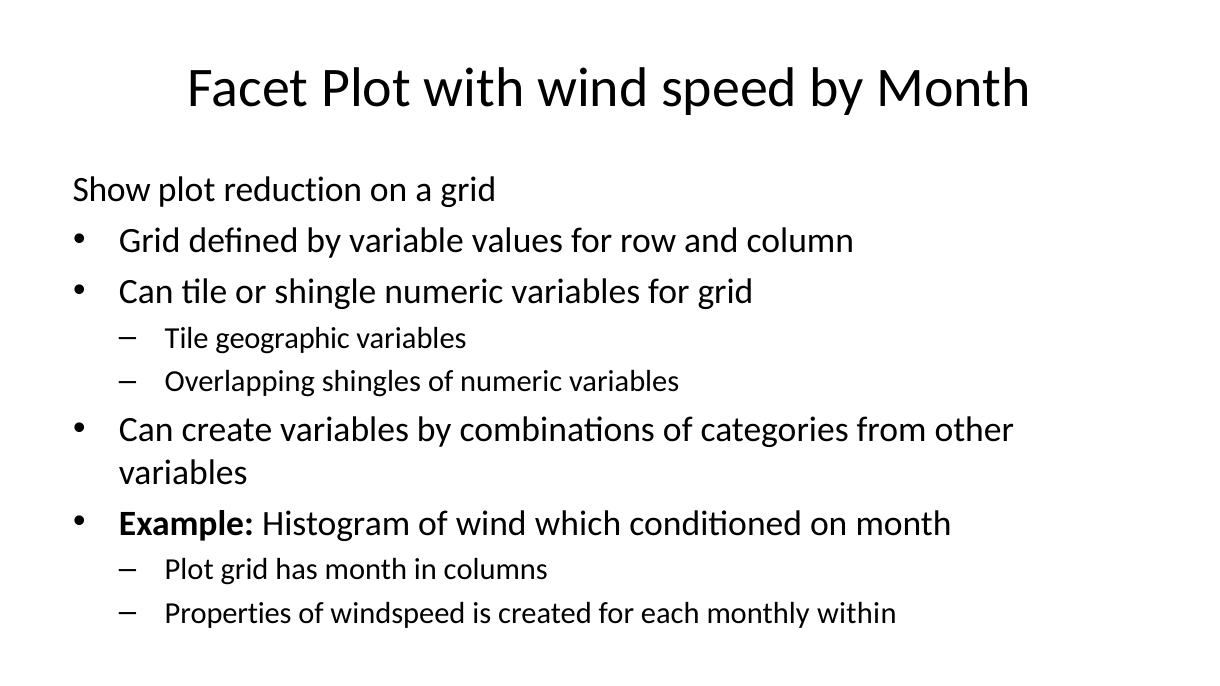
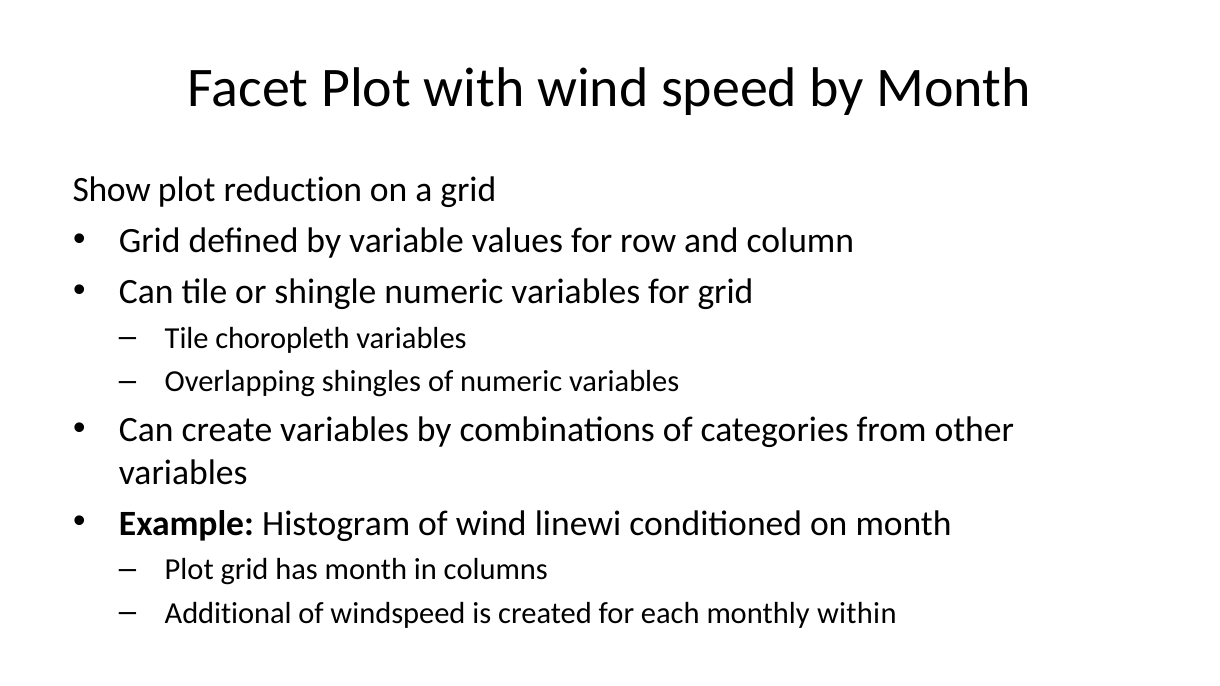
geographic: geographic -> choropleth
which: which -> linewi
Properties: Properties -> Additional
